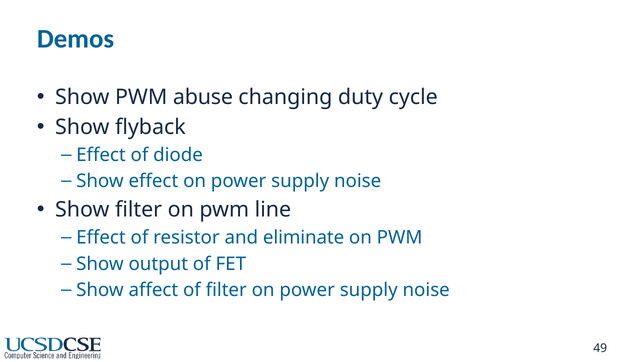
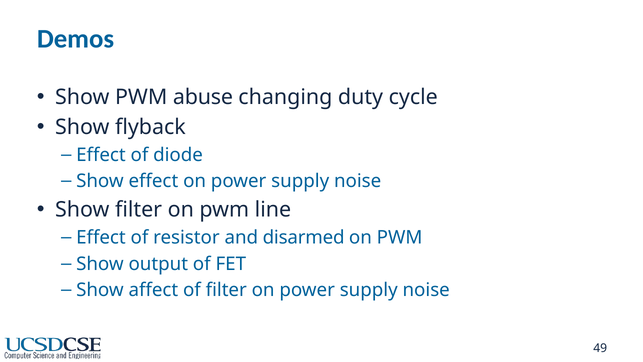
eliminate: eliminate -> disarmed
